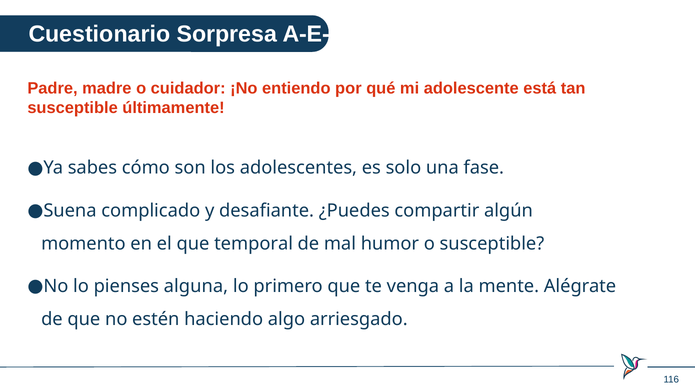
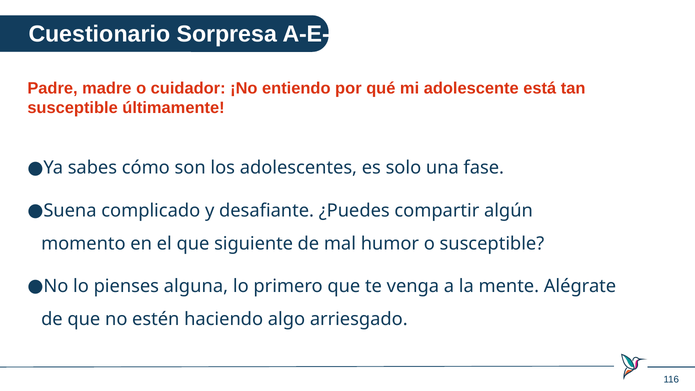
temporal: temporal -> siguiente
